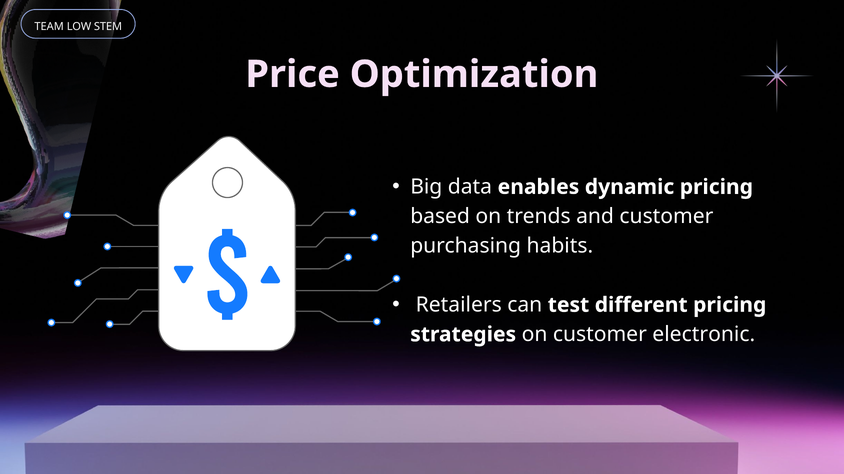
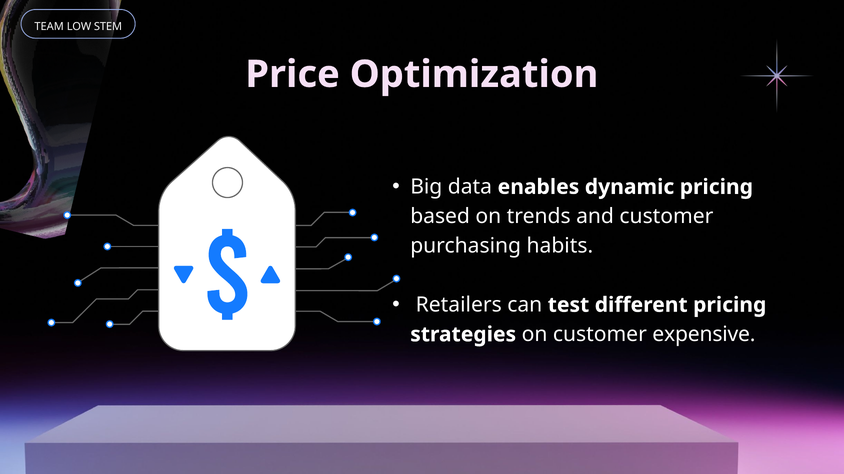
electronic: electronic -> expensive
